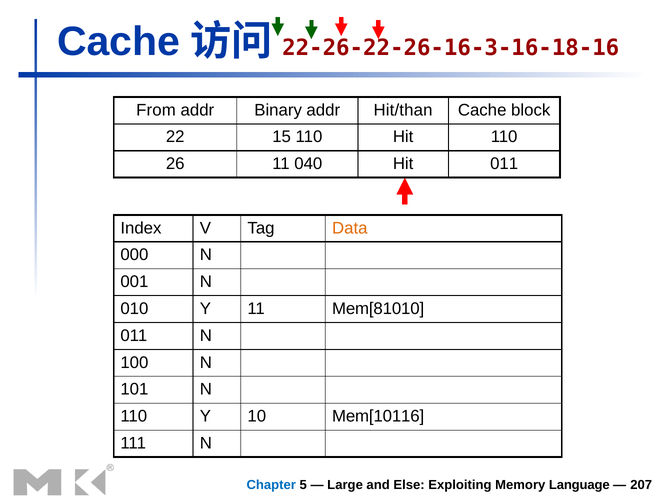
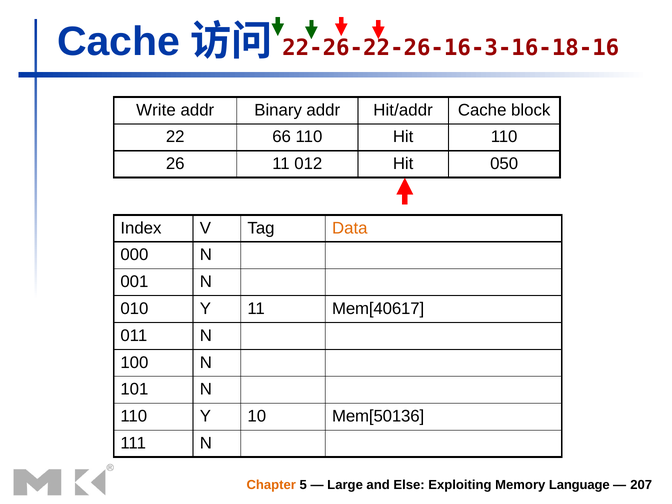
From: From -> Write
Hit/than: Hit/than -> Hit/addr
15: 15 -> 66
040: 040 -> 012
Hit 011: 011 -> 050
Mem[81010: Mem[81010 -> Mem[40617
Mem[10116: Mem[10116 -> Mem[50136
Chapter colour: blue -> orange
